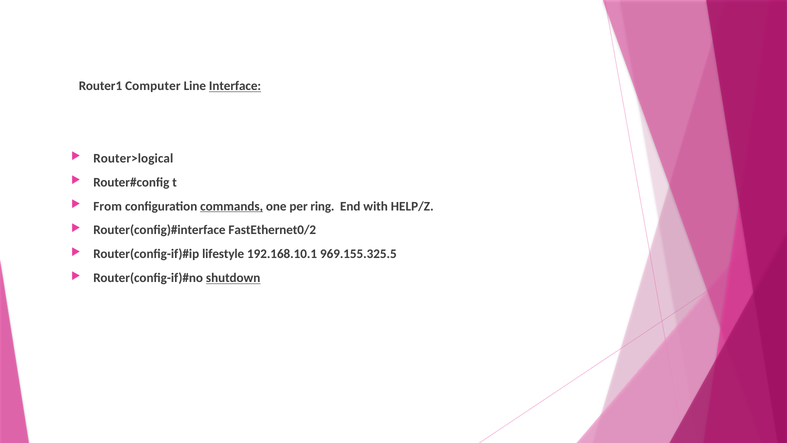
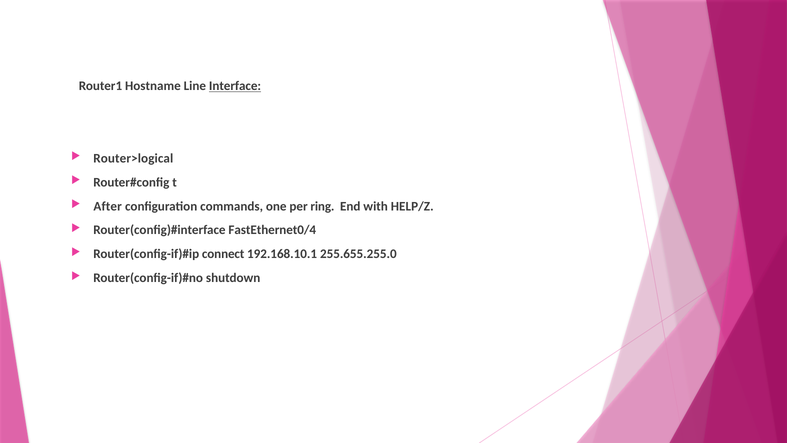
Computer: Computer -> Hostname
From: From -> After
commands underline: present -> none
FastEthernet0/2: FastEthernet0/2 -> FastEthernet0/4
lifestyle: lifestyle -> connect
969.155.325.5: 969.155.325.5 -> 255.655.255.0
shutdown underline: present -> none
